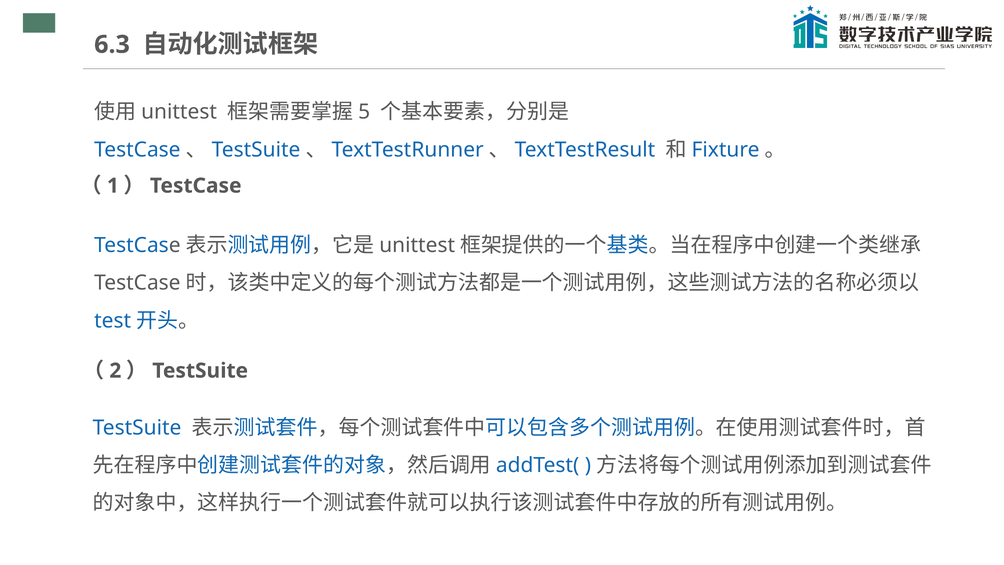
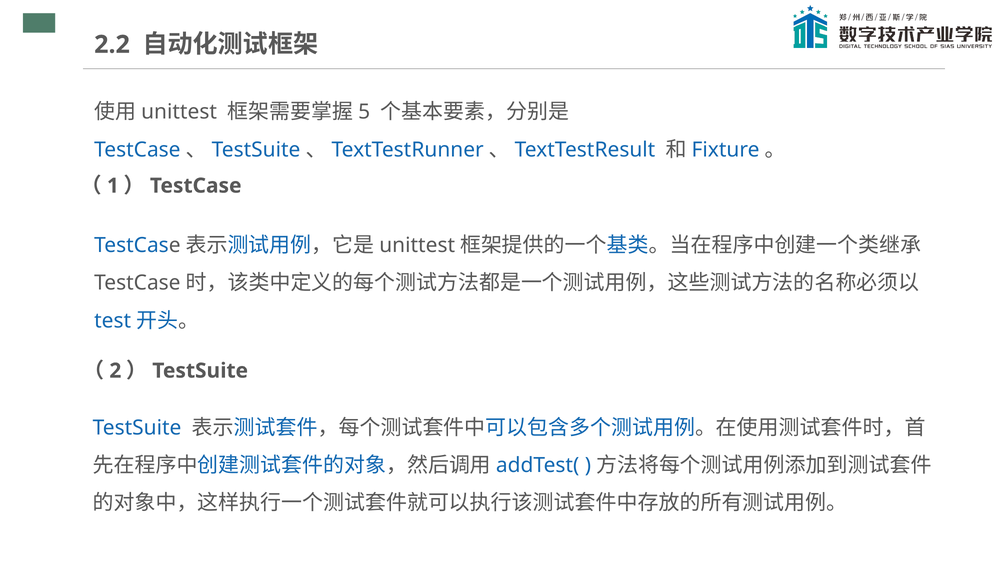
6.3: 6.3 -> 2.2
